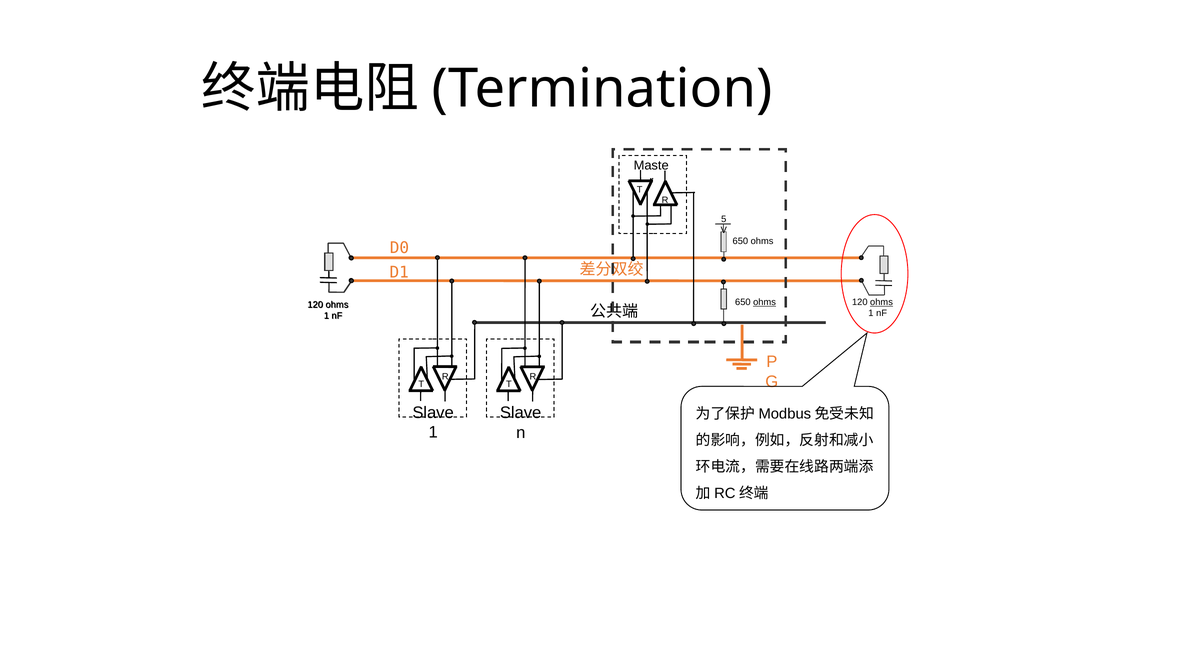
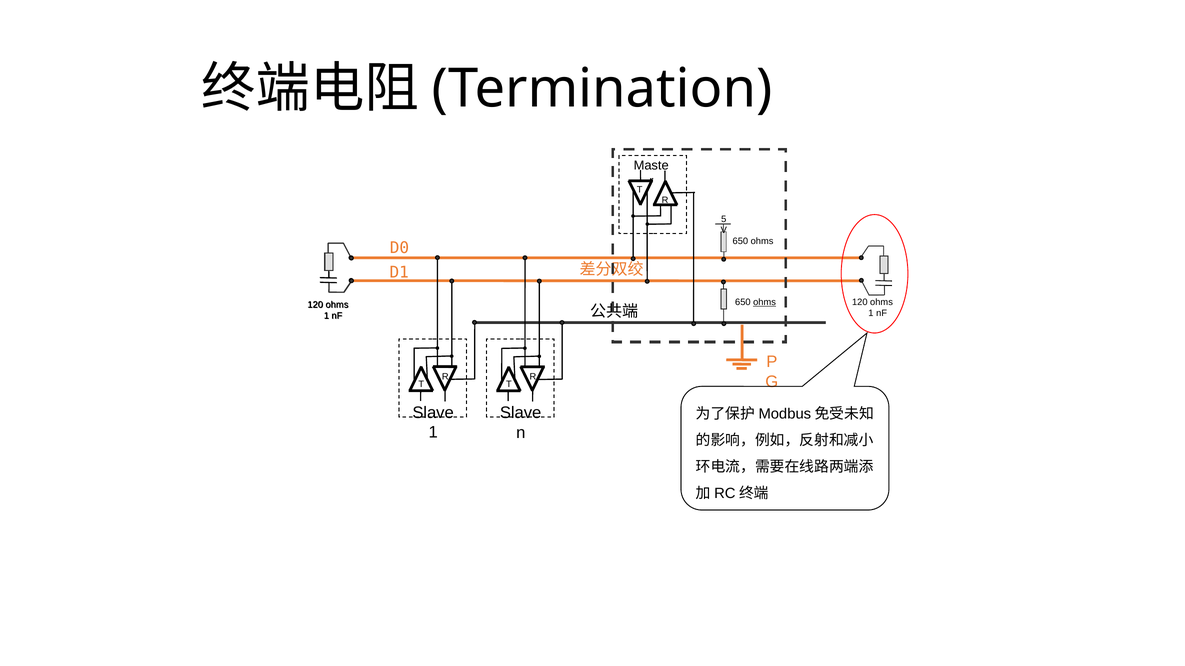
ohms at (881, 303) underline: present -> none
